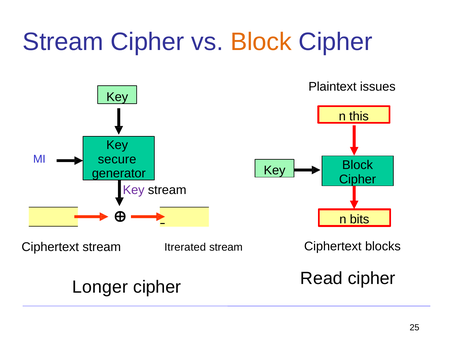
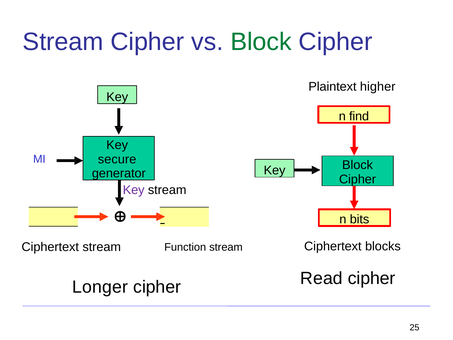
Block at (261, 42) colour: orange -> green
issues: issues -> higher
this: this -> find
Itrerated: Itrerated -> Function
